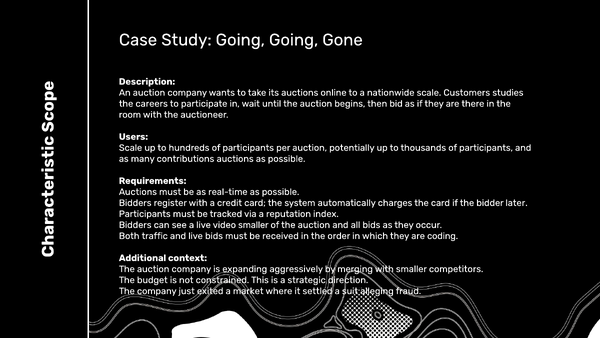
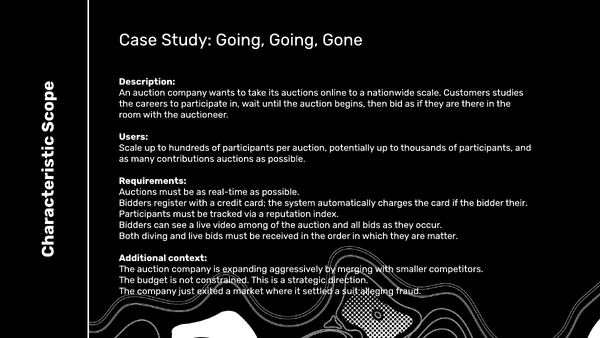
later: later -> their
video smaller: smaller -> among
traffic: traffic -> diving
coding: coding -> matter
